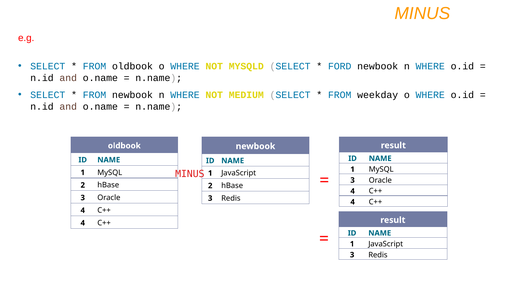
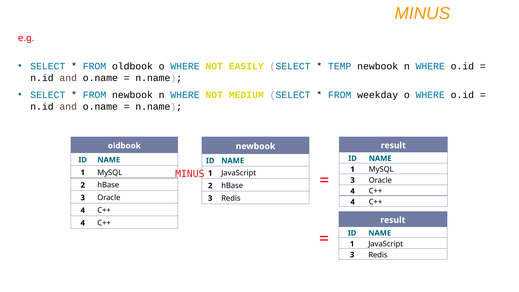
MYSQLD: MYSQLD -> EASILY
FORD: FORD -> TEMP
